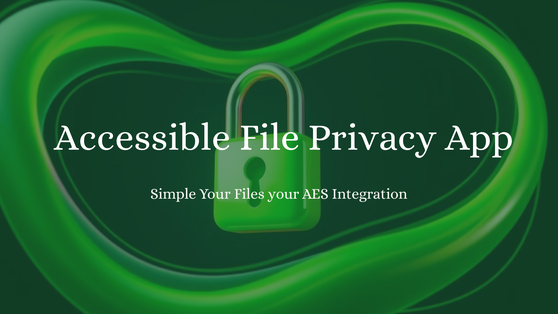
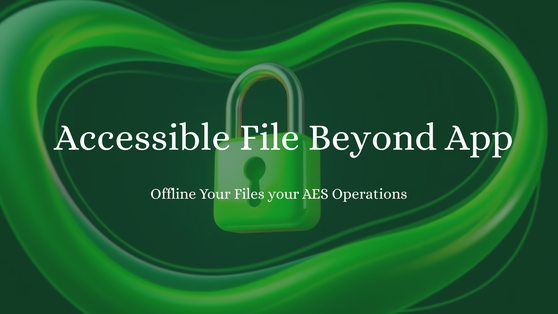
Privacy: Privacy -> Beyond
Simple: Simple -> Offline
Integration: Integration -> Operations
